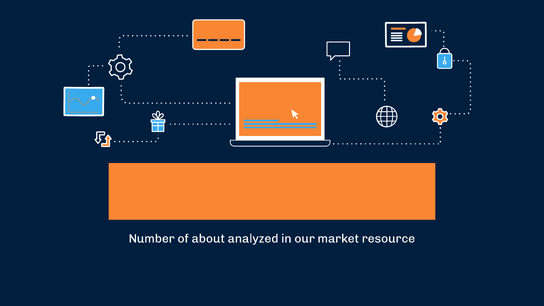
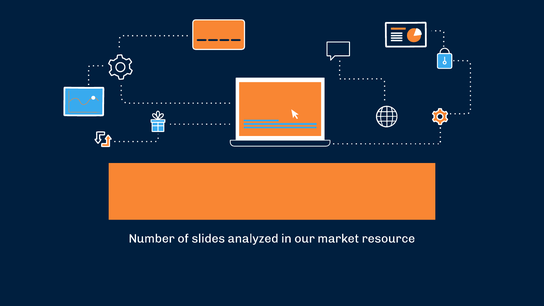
about: about -> slides
